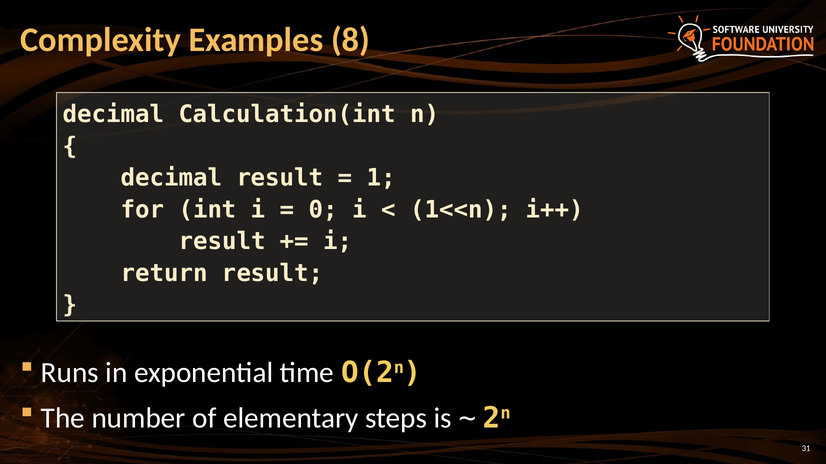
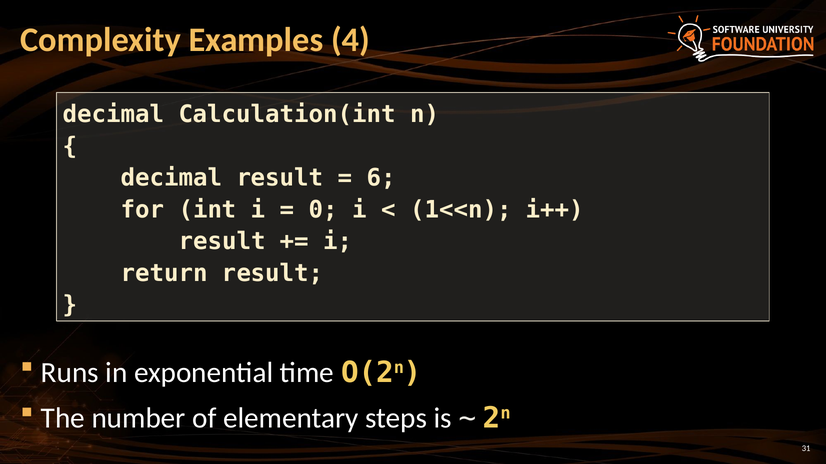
8: 8 -> 4
1: 1 -> 6
